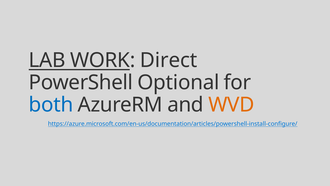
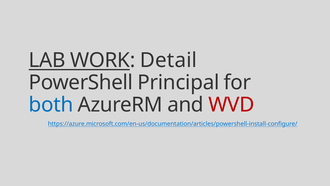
Direct: Direct -> Detail
Optional: Optional -> Principal
WVD colour: orange -> red
